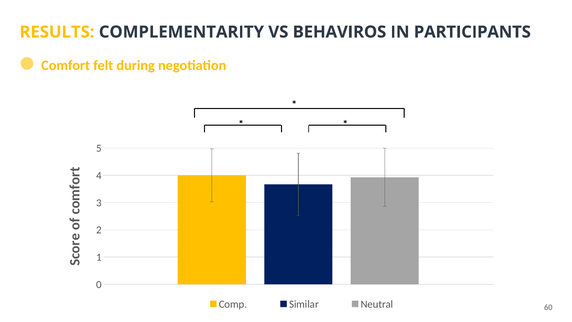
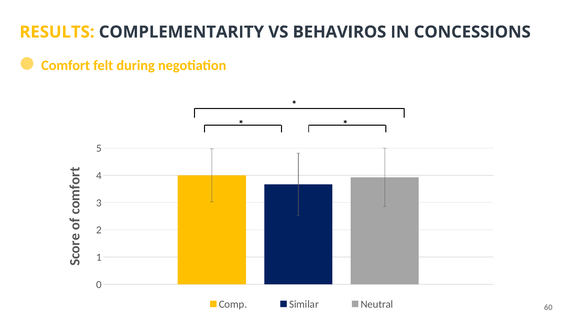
PARTICIPANTS: PARTICIPANTS -> CONCESSIONS
